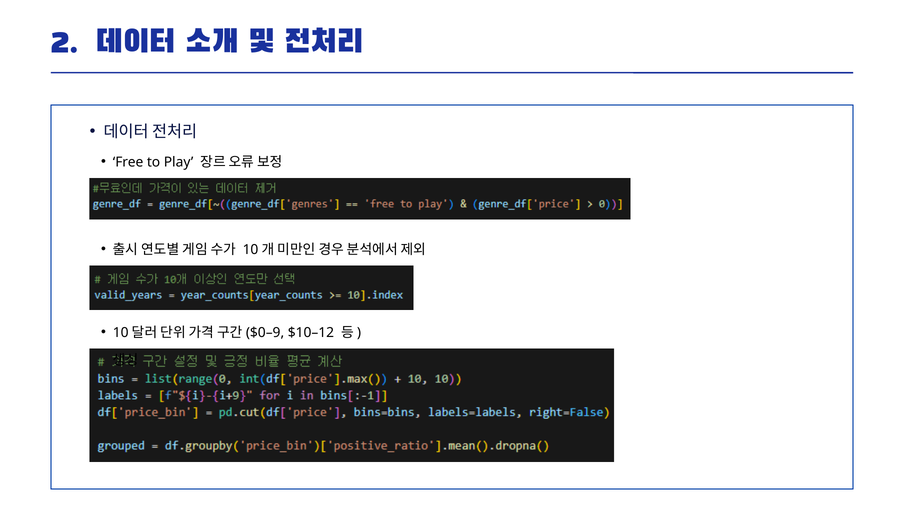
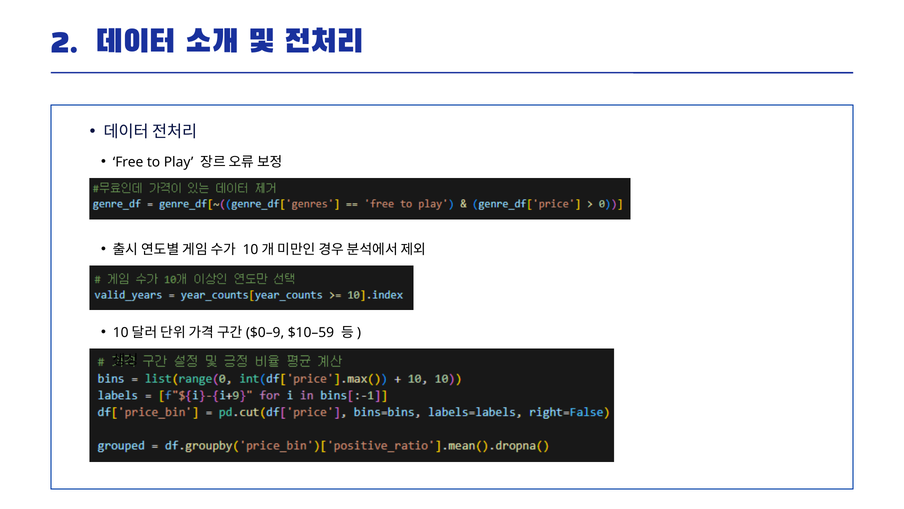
$10–12: $10–12 -> $10–59
